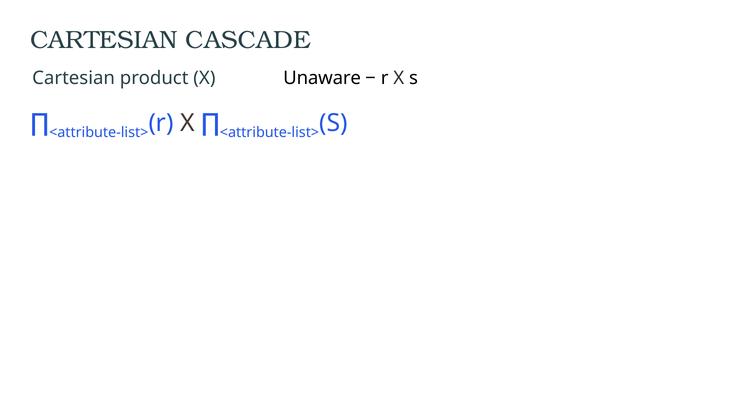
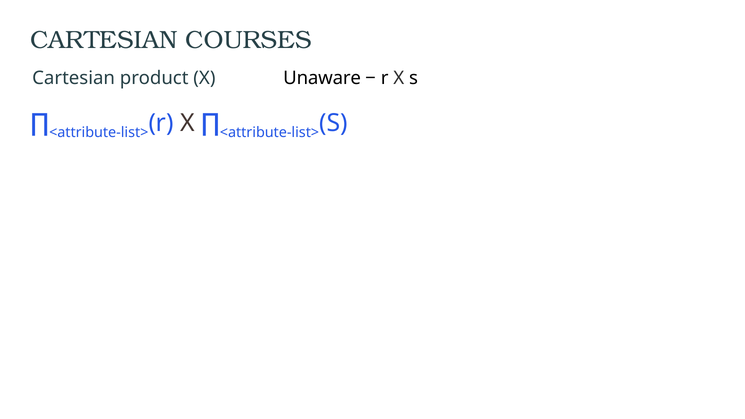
CASCADE: CASCADE -> COURSES
